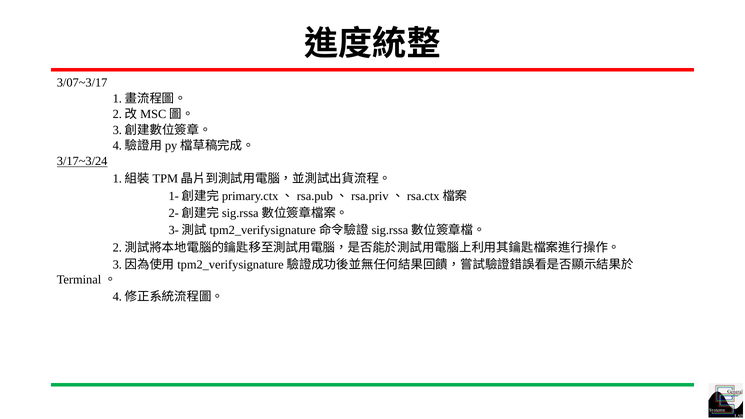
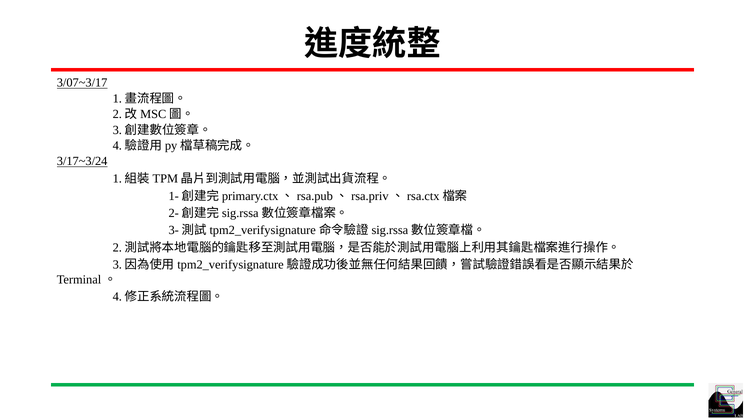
3/07~3/17 underline: none -> present
